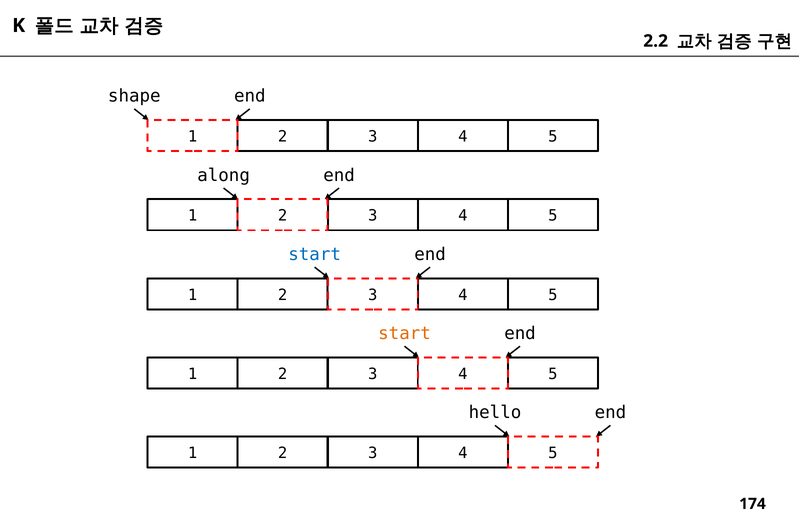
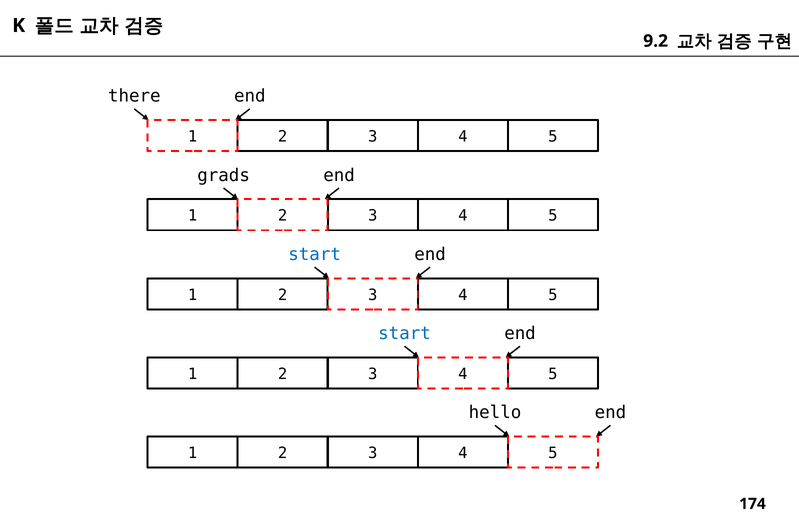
2.2: 2.2 -> 9.2
shape: shape -> there
along: along -> grads
start at (405, 333) colour: orange -> blue
